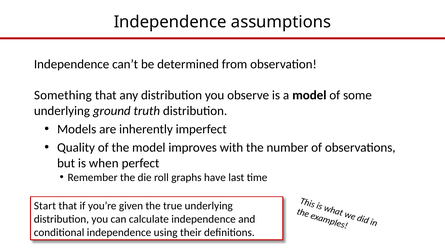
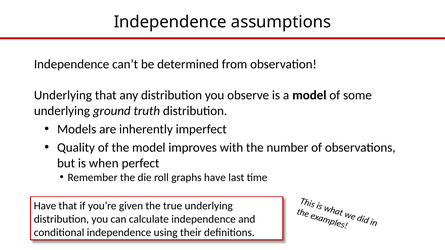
Something at (63, 95): Something -> Underlying
Start at (45, 206): Start -> Have
